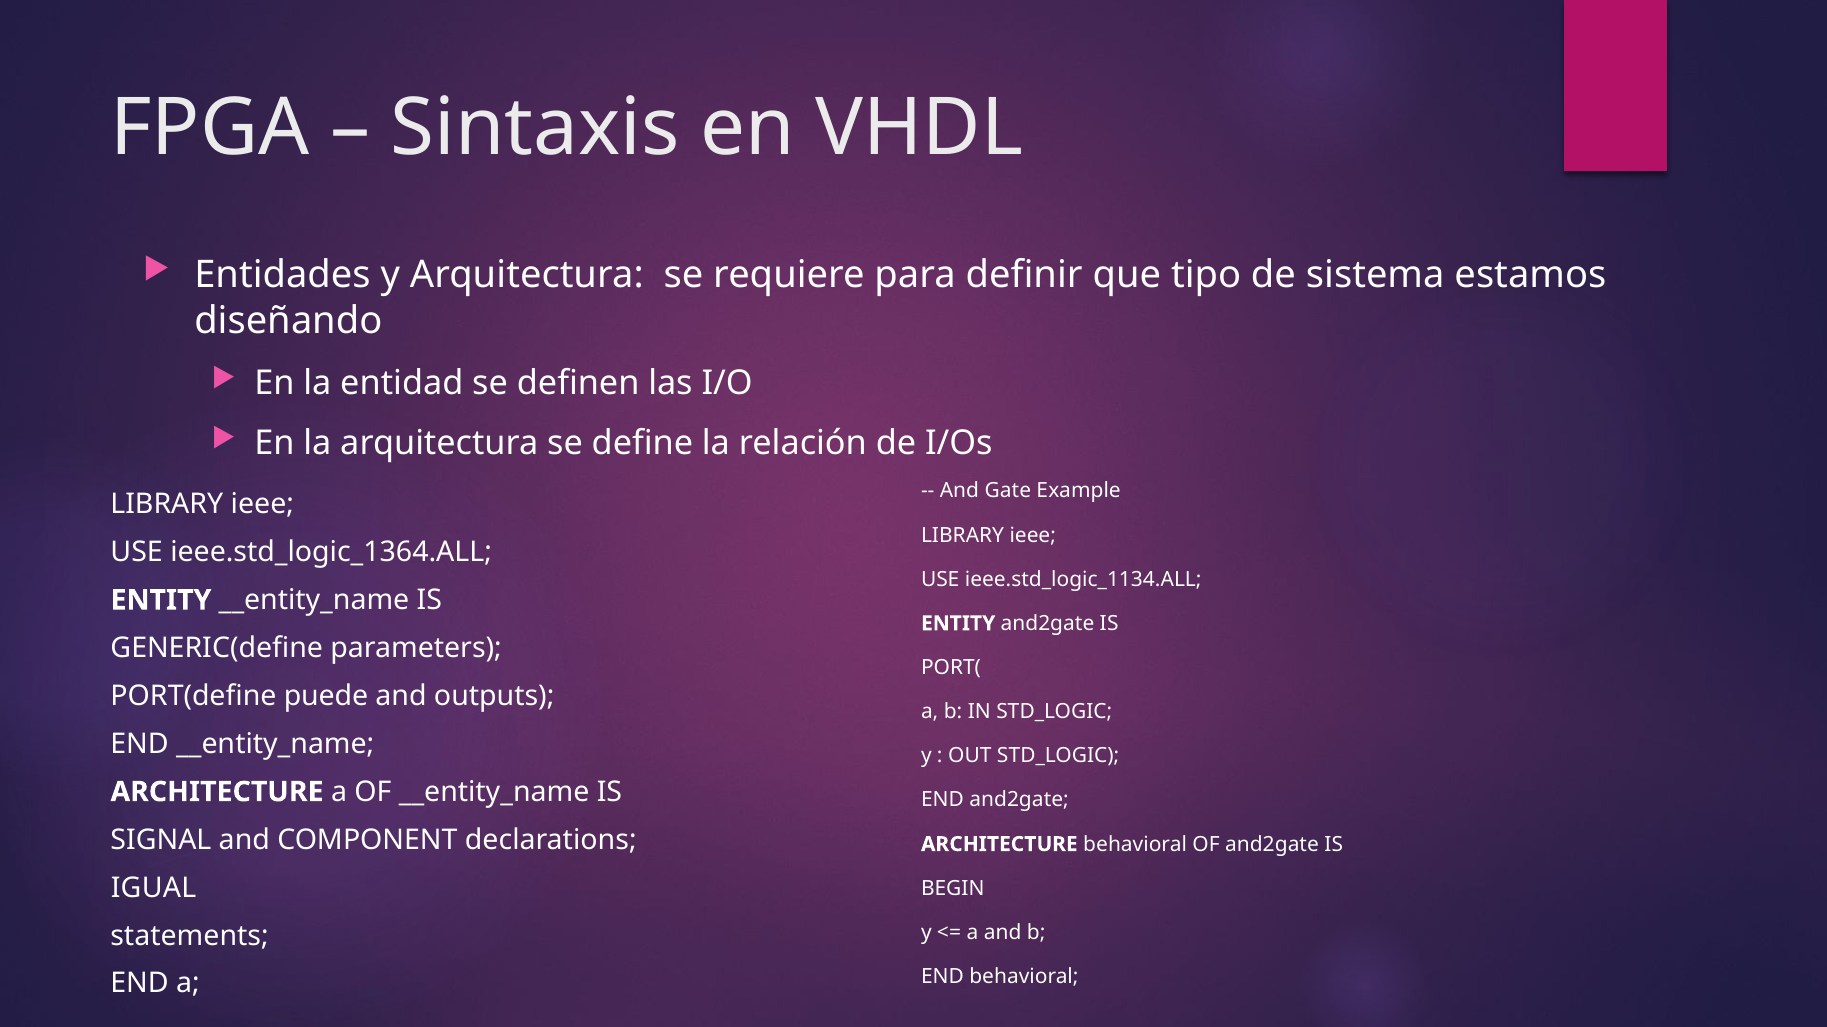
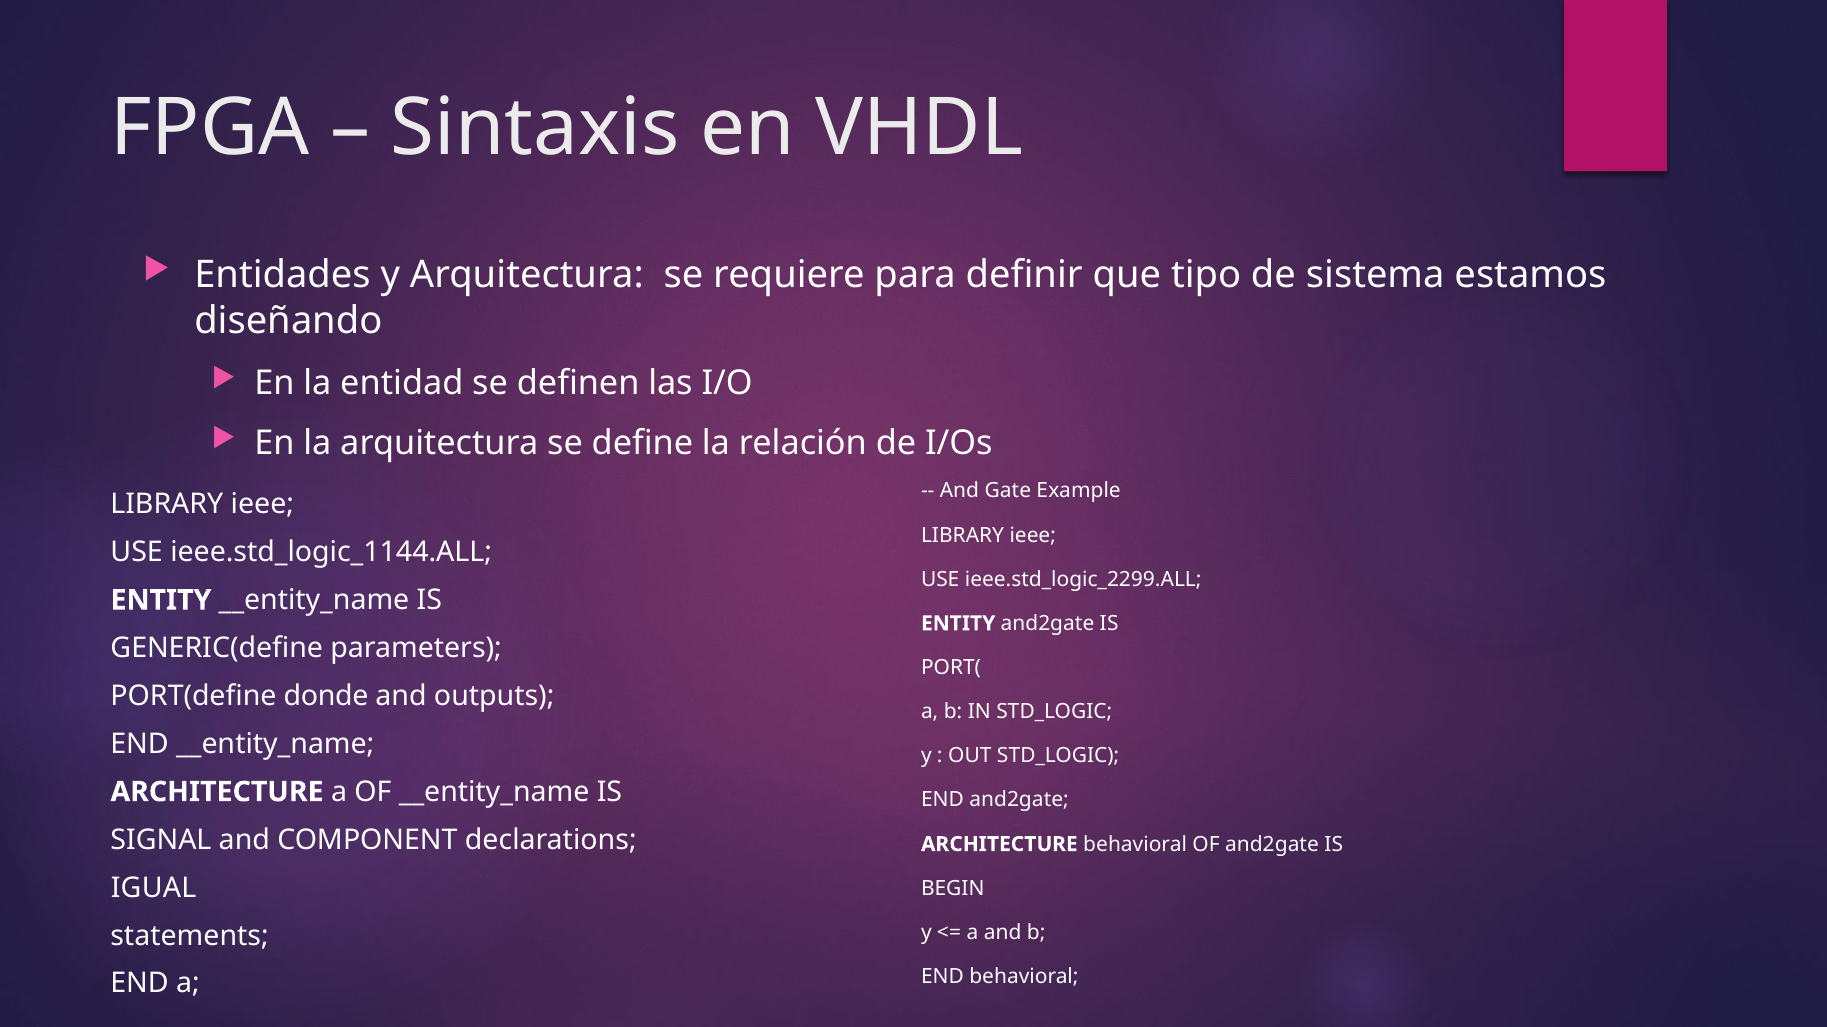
ieee.std_logic_1364.ALL: ieee.std_logic_1364.ALL -> ieee.std_logic_1144.ALL
ieee.std_logic_1134.ALL: ieee.std_logic_1134.ALL -> ieee.std_logic_2299.ALL
puede: puede -> donde
